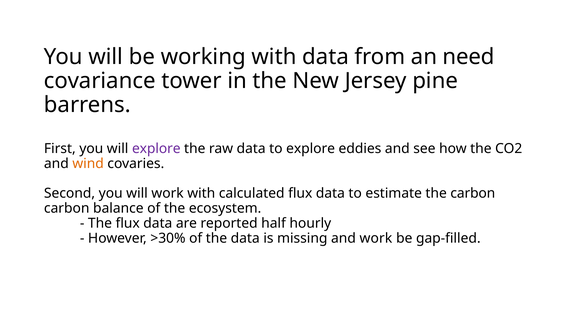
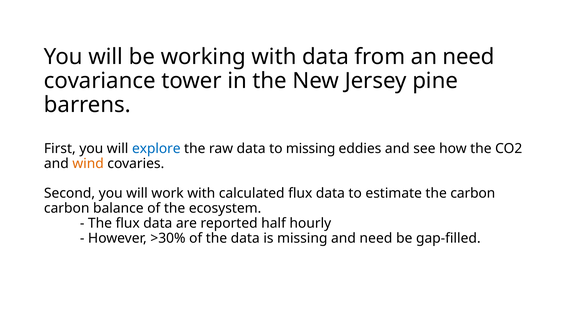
explore at (156, 148) colour: purple -> blue
to explore: explore -> missing
and work: work -> need
